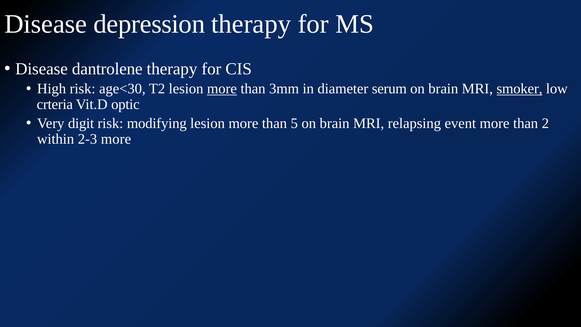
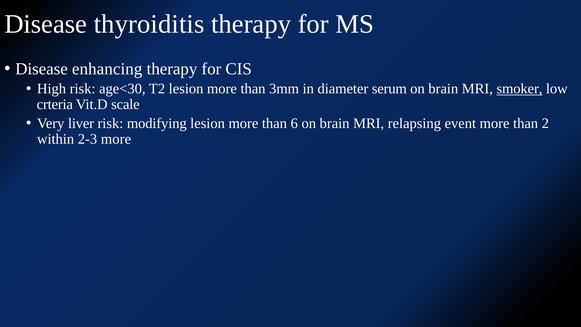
depression: depression -> thyroiditis
dantrolene: dantrolene -> enhancing
more at (222, 89) underline: present -> none
optic: optic -> scale
digit: digit -> liver
5: 5 -> 6
